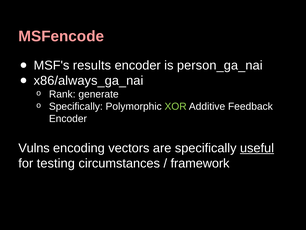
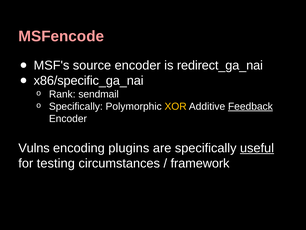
results: results -> source
person_ga_nai: person_ga_nai -> redirect_ga_nai
x86/always_ga_nai: x86/always_ga_nai -> x86/specific_ga_nai
generate: generate -> sendmail
XOR colour: light green -> yellow
Feedback underline: none -> present
vectors: vectors -> plugins
